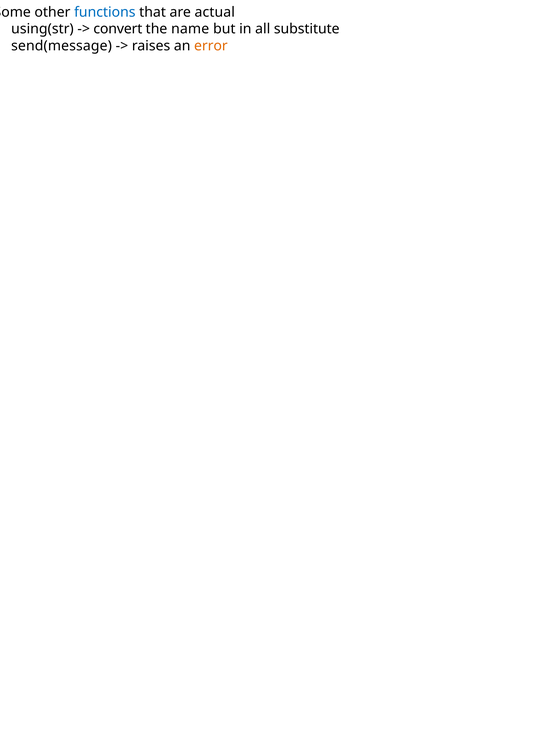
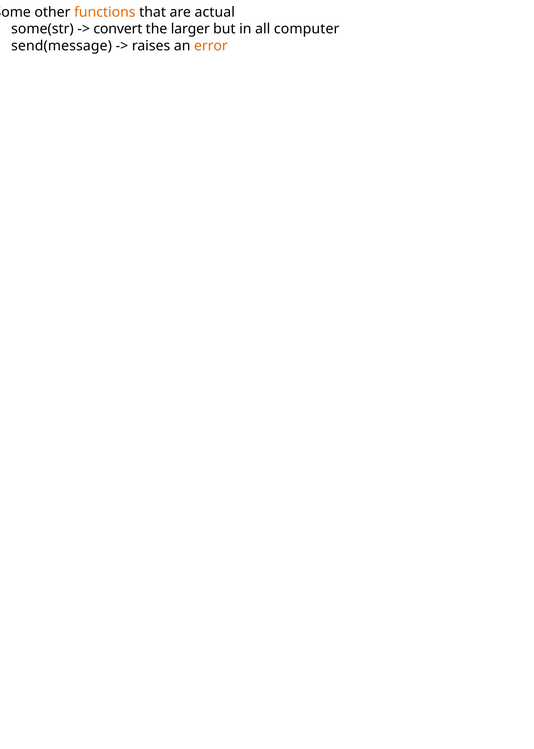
functions colour: blue -> orange
using(str: using(str -> some(str
name: name -> larger
substitute: substitute -> computer
